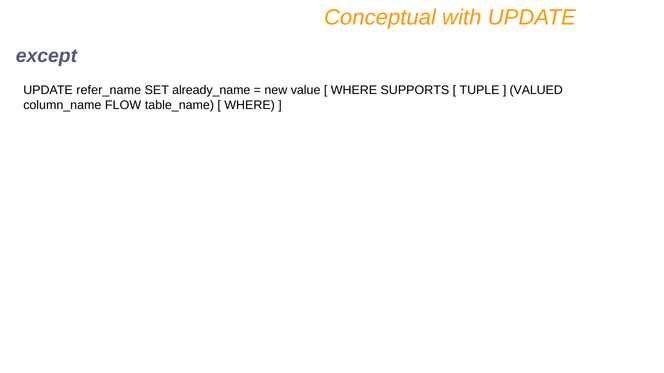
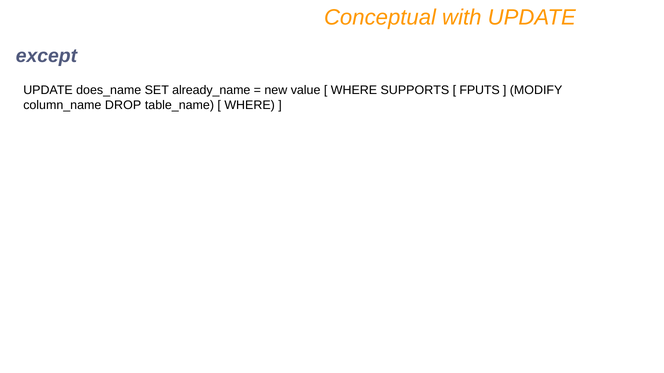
refer_name: refer_name -> does_name
TUPLE: TUPLE -> FPUTS
VALUED: VALUED -> MODIFY
FLOW: FLOW -> DROP
